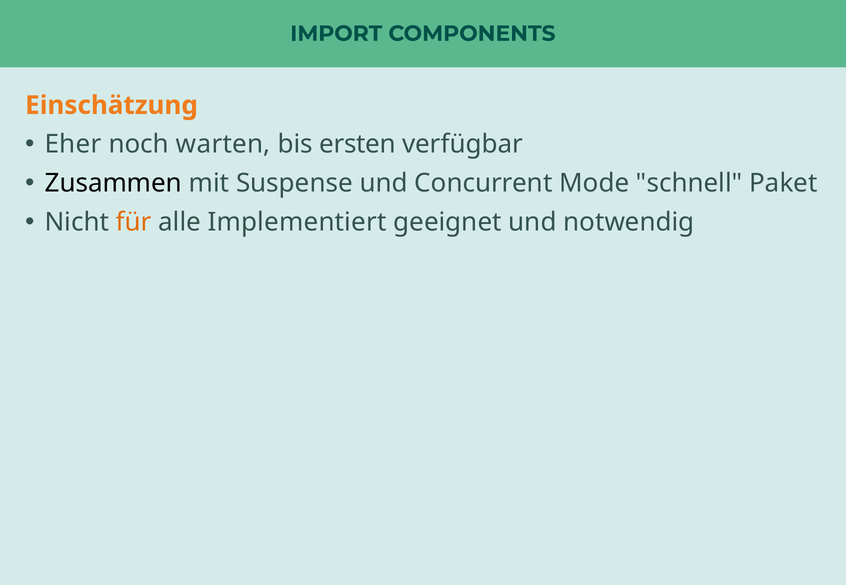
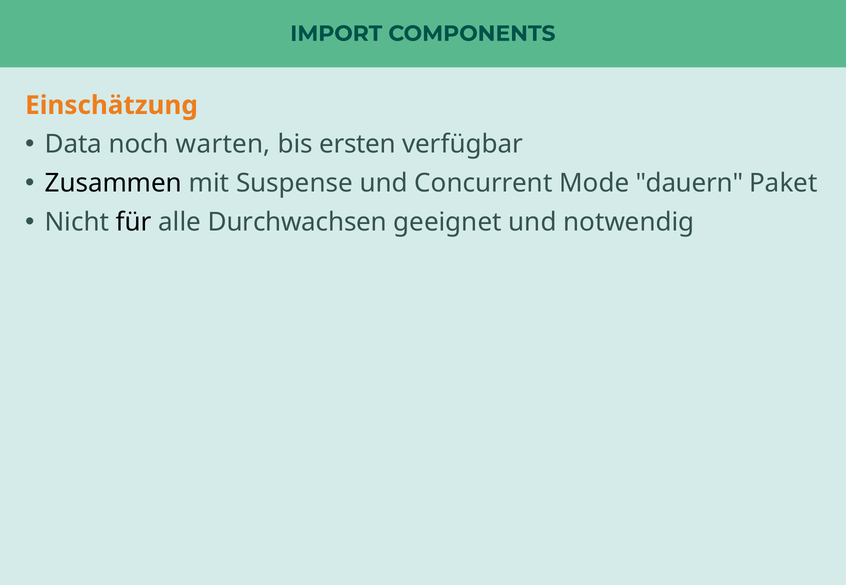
Eher: Eher -> Data
schnell: schnell -> dauern
für colour: orange -> black
Implementiert: Implementiert -> Durchwachsen
